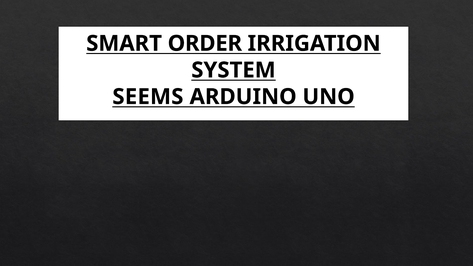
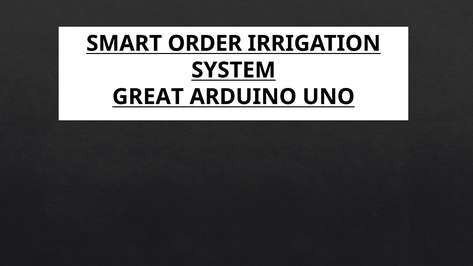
SEEMS: SEEMS -> GREAT
